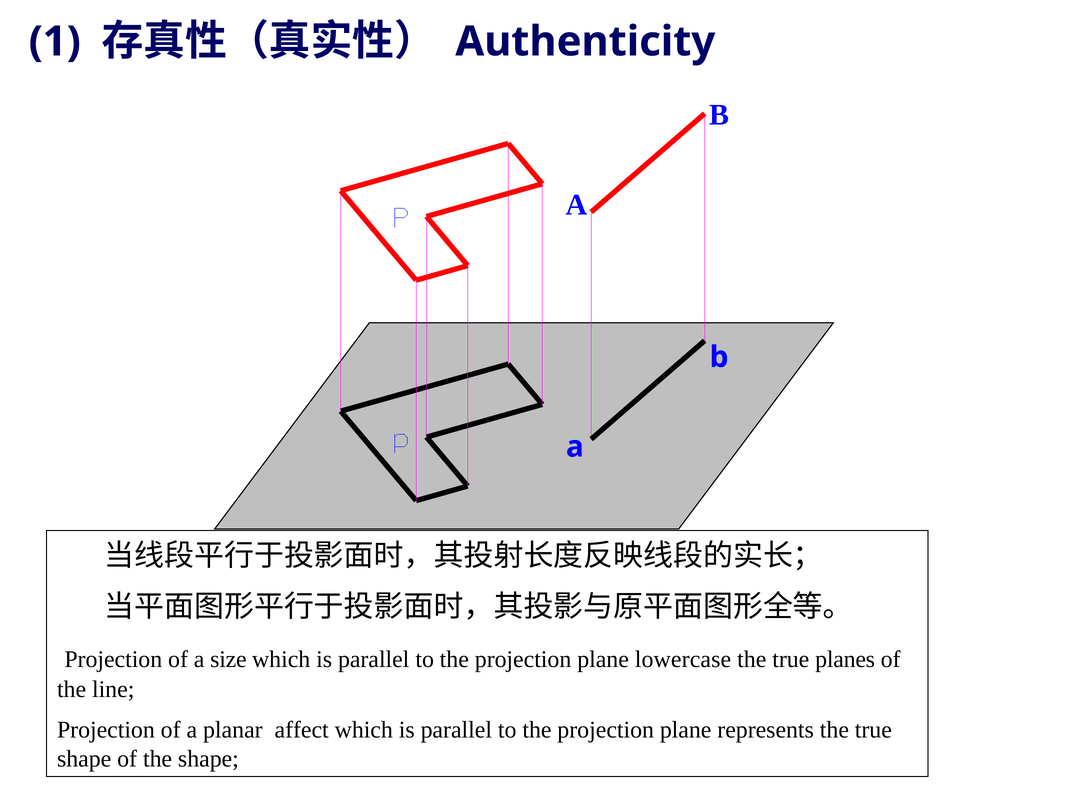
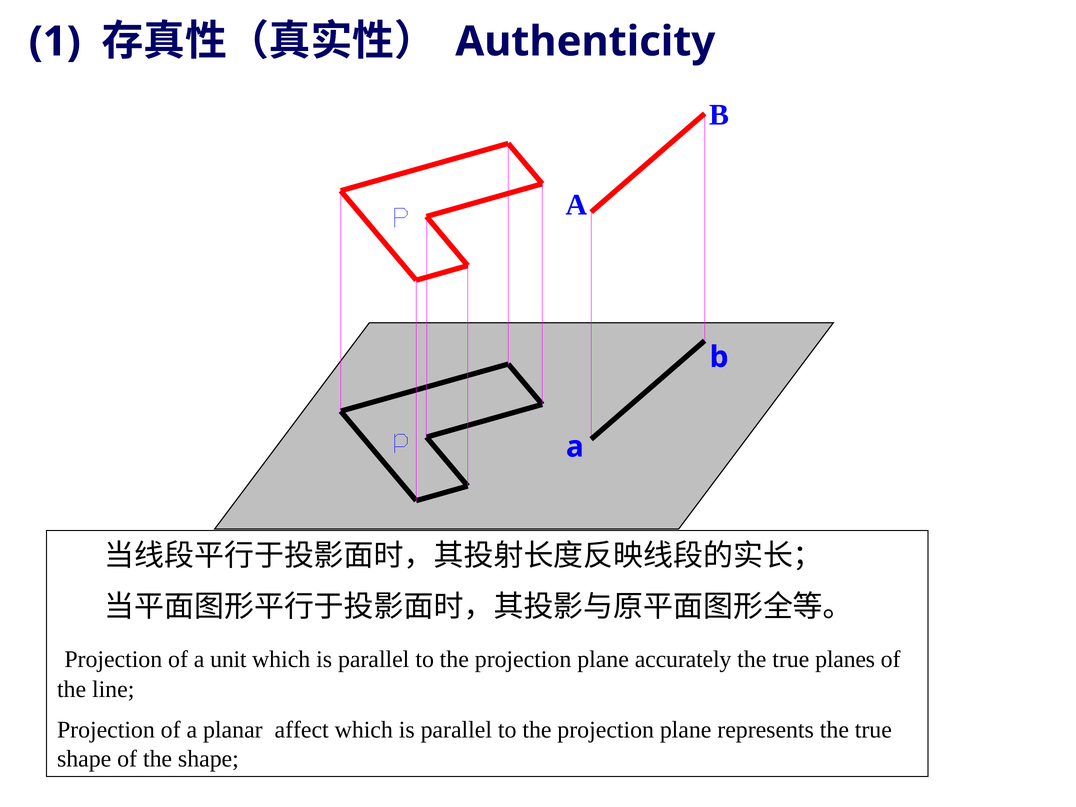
size: size -> unit
lowercase: lowercase -> accurately
